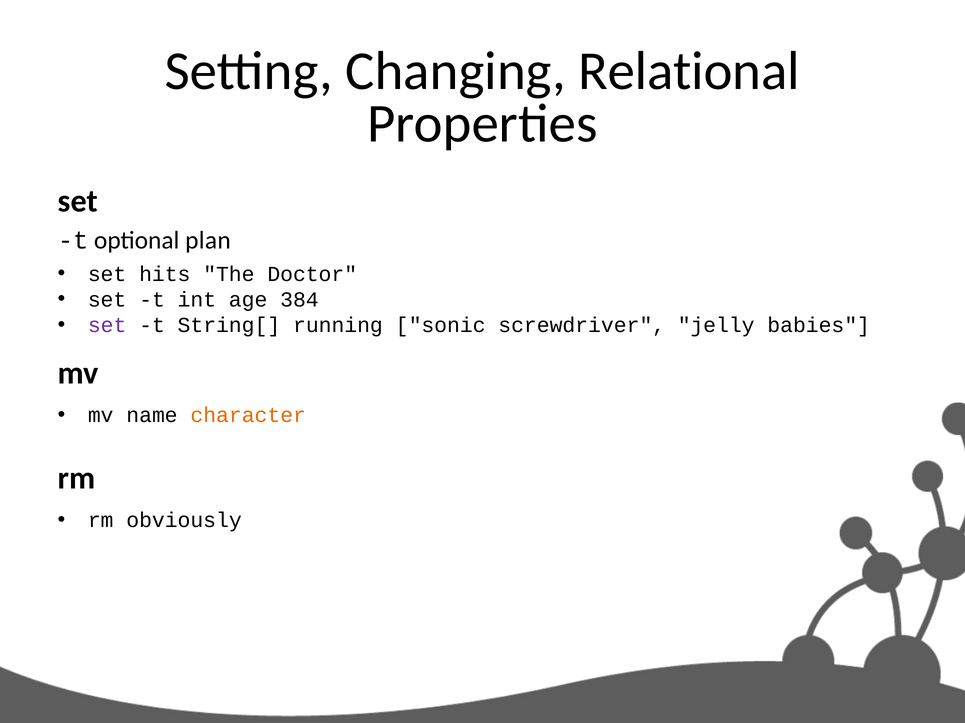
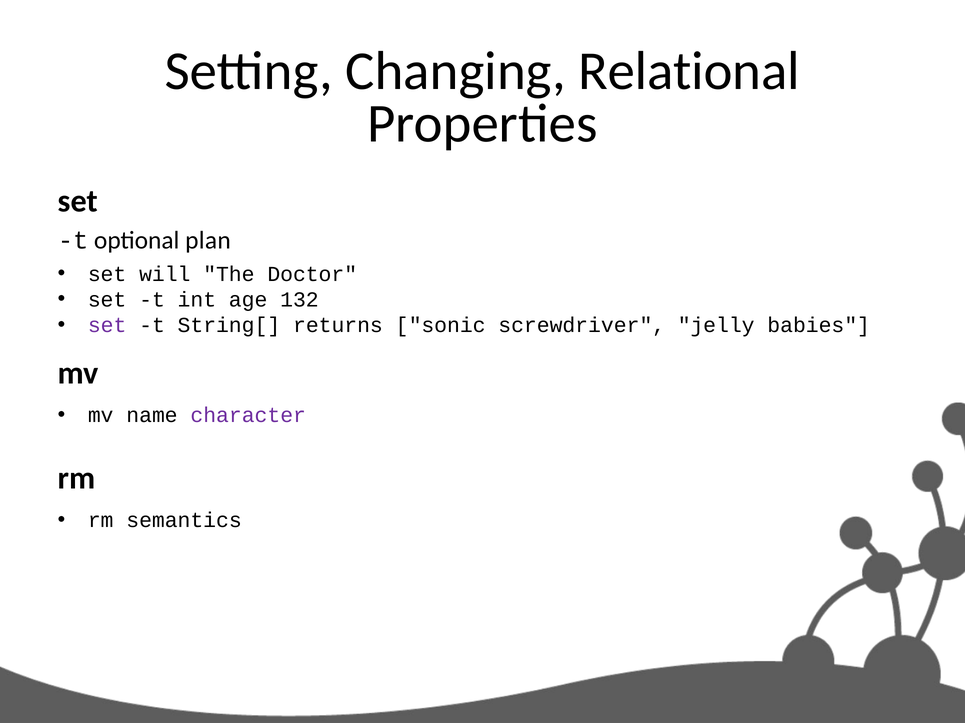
hits: hits -> will
384: 384 -> 132
running: running -> returns
character colour: orange -> purple
obviously: obviously -> semantics
